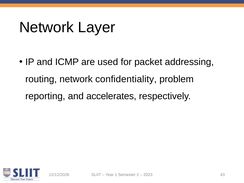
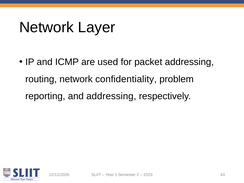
and accelerates: accelerates -> addressing
